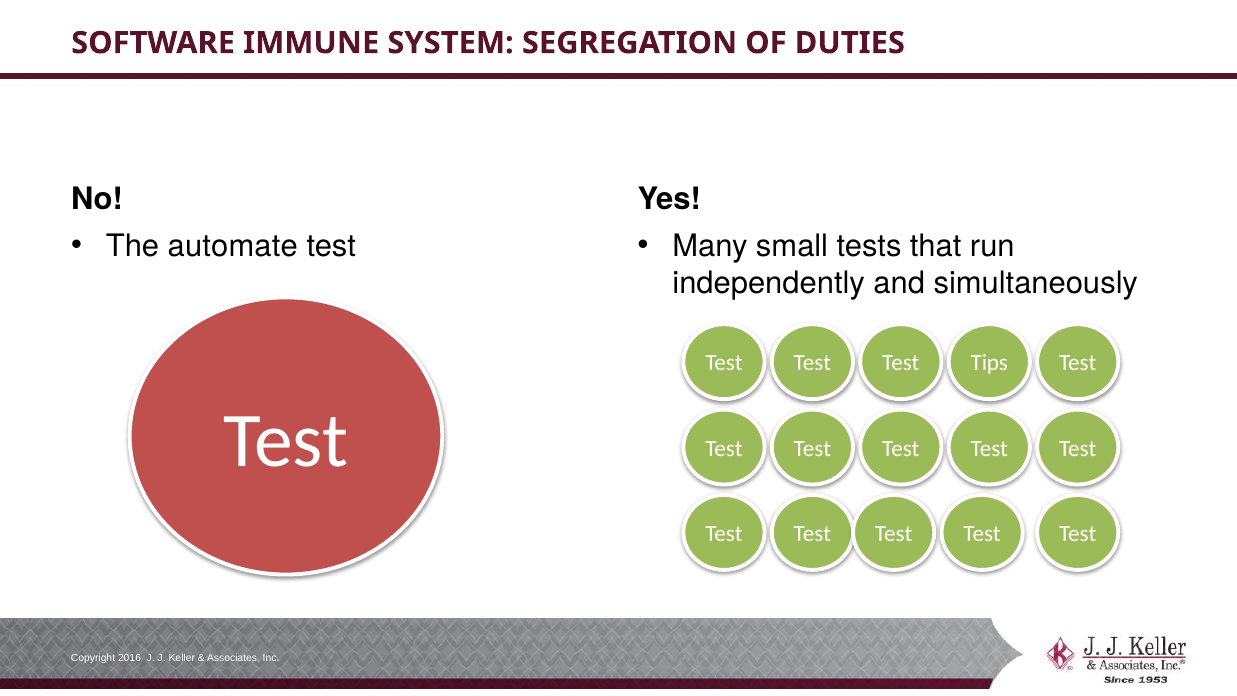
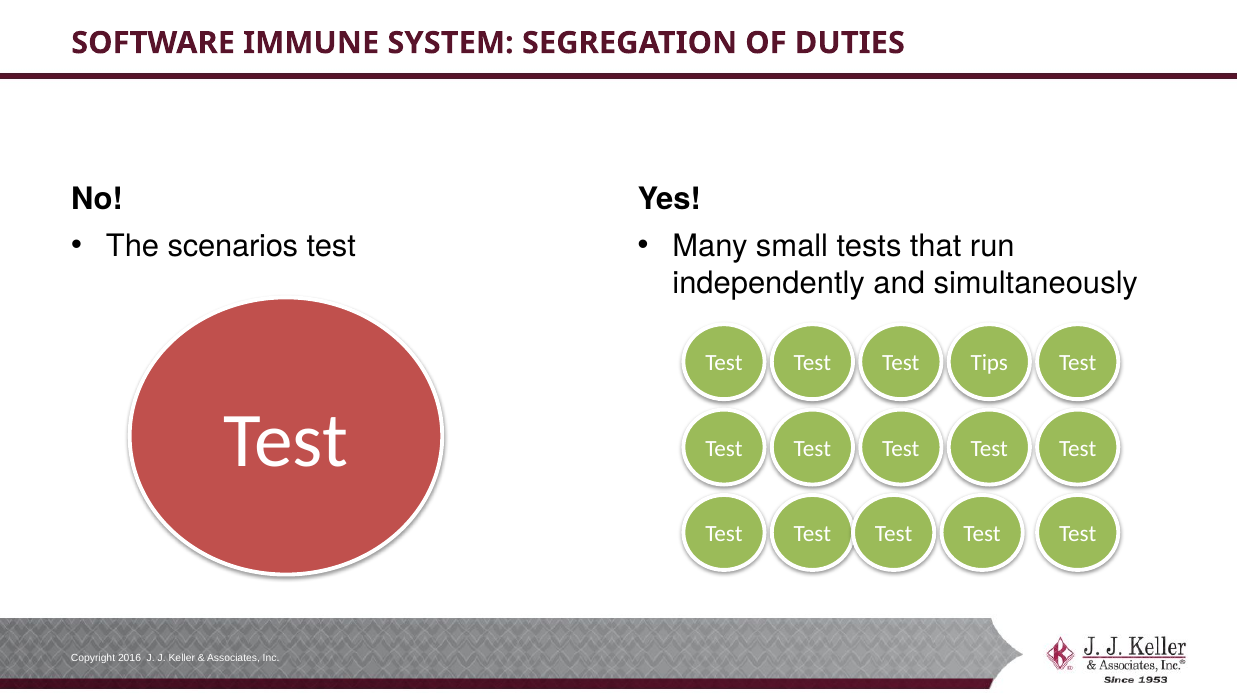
automate: automate -> scenarios
